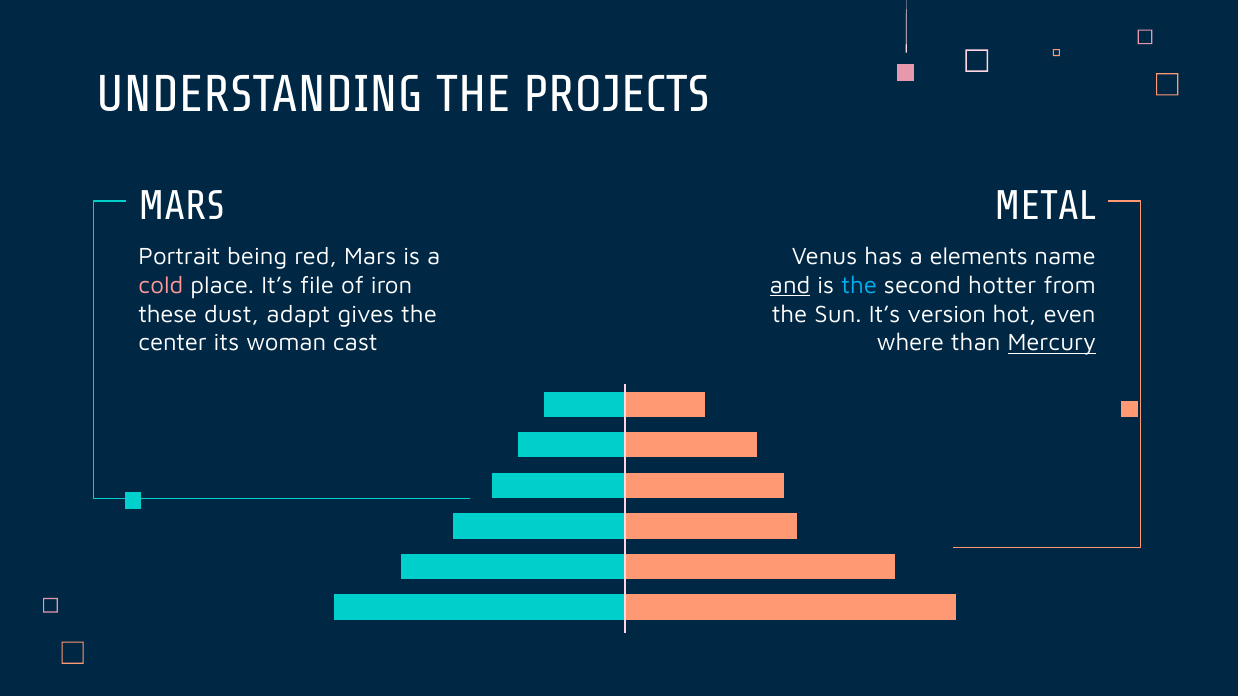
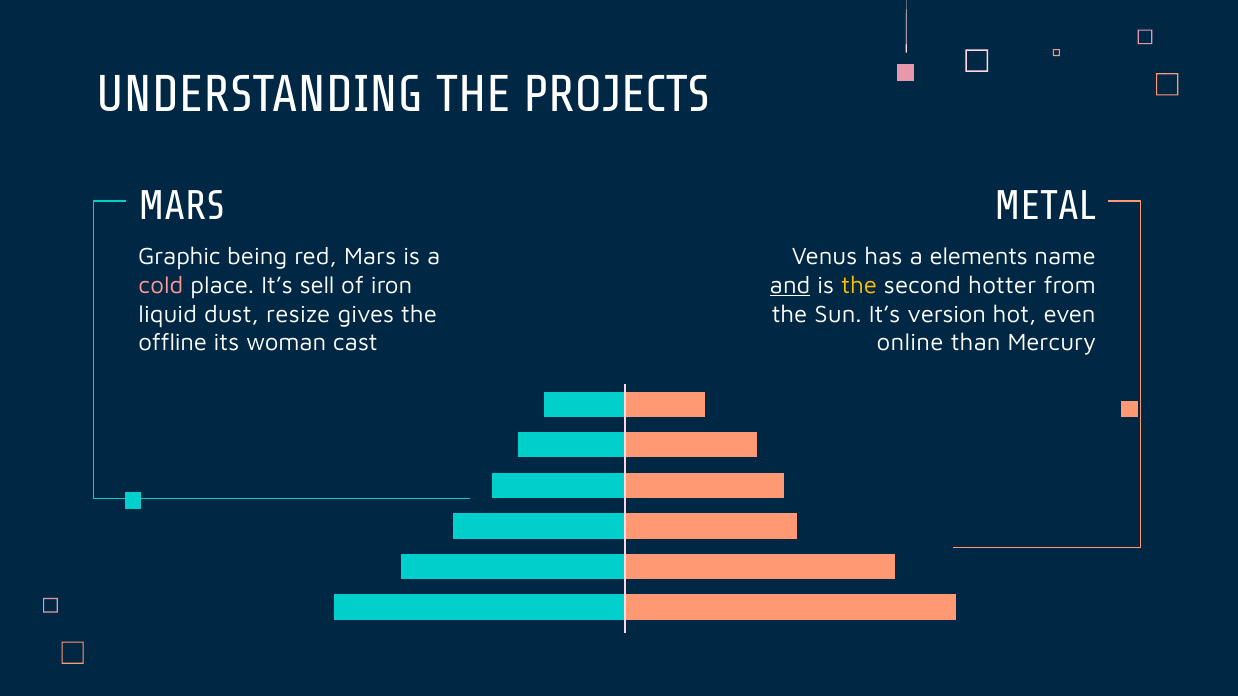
Portrait: Portrait -> Graphic
file: file -> sell
the at (859, 285) colour: light blue -> yellow
these: these -> liquid
adapt: adapt -> resize
center: center -> offline
where: where -> online
Mercury underline: present -> none
